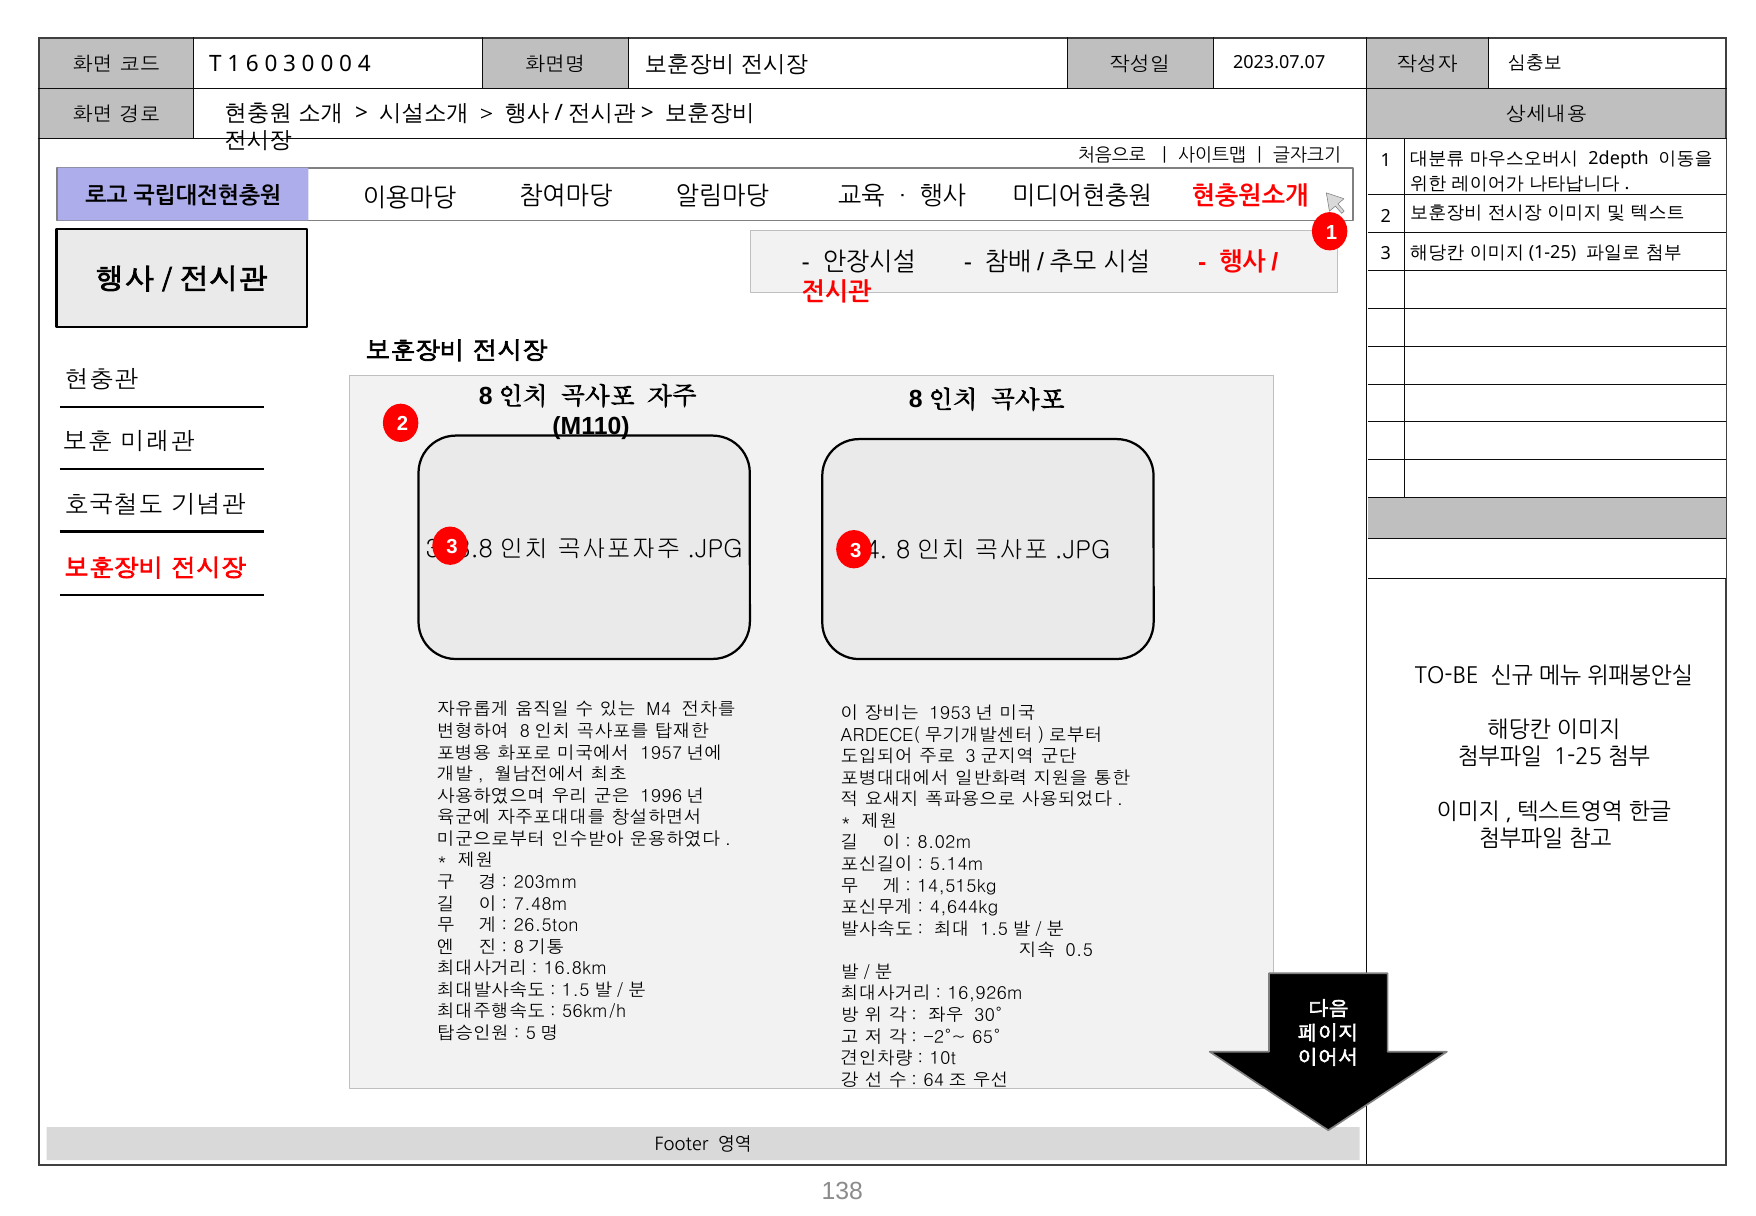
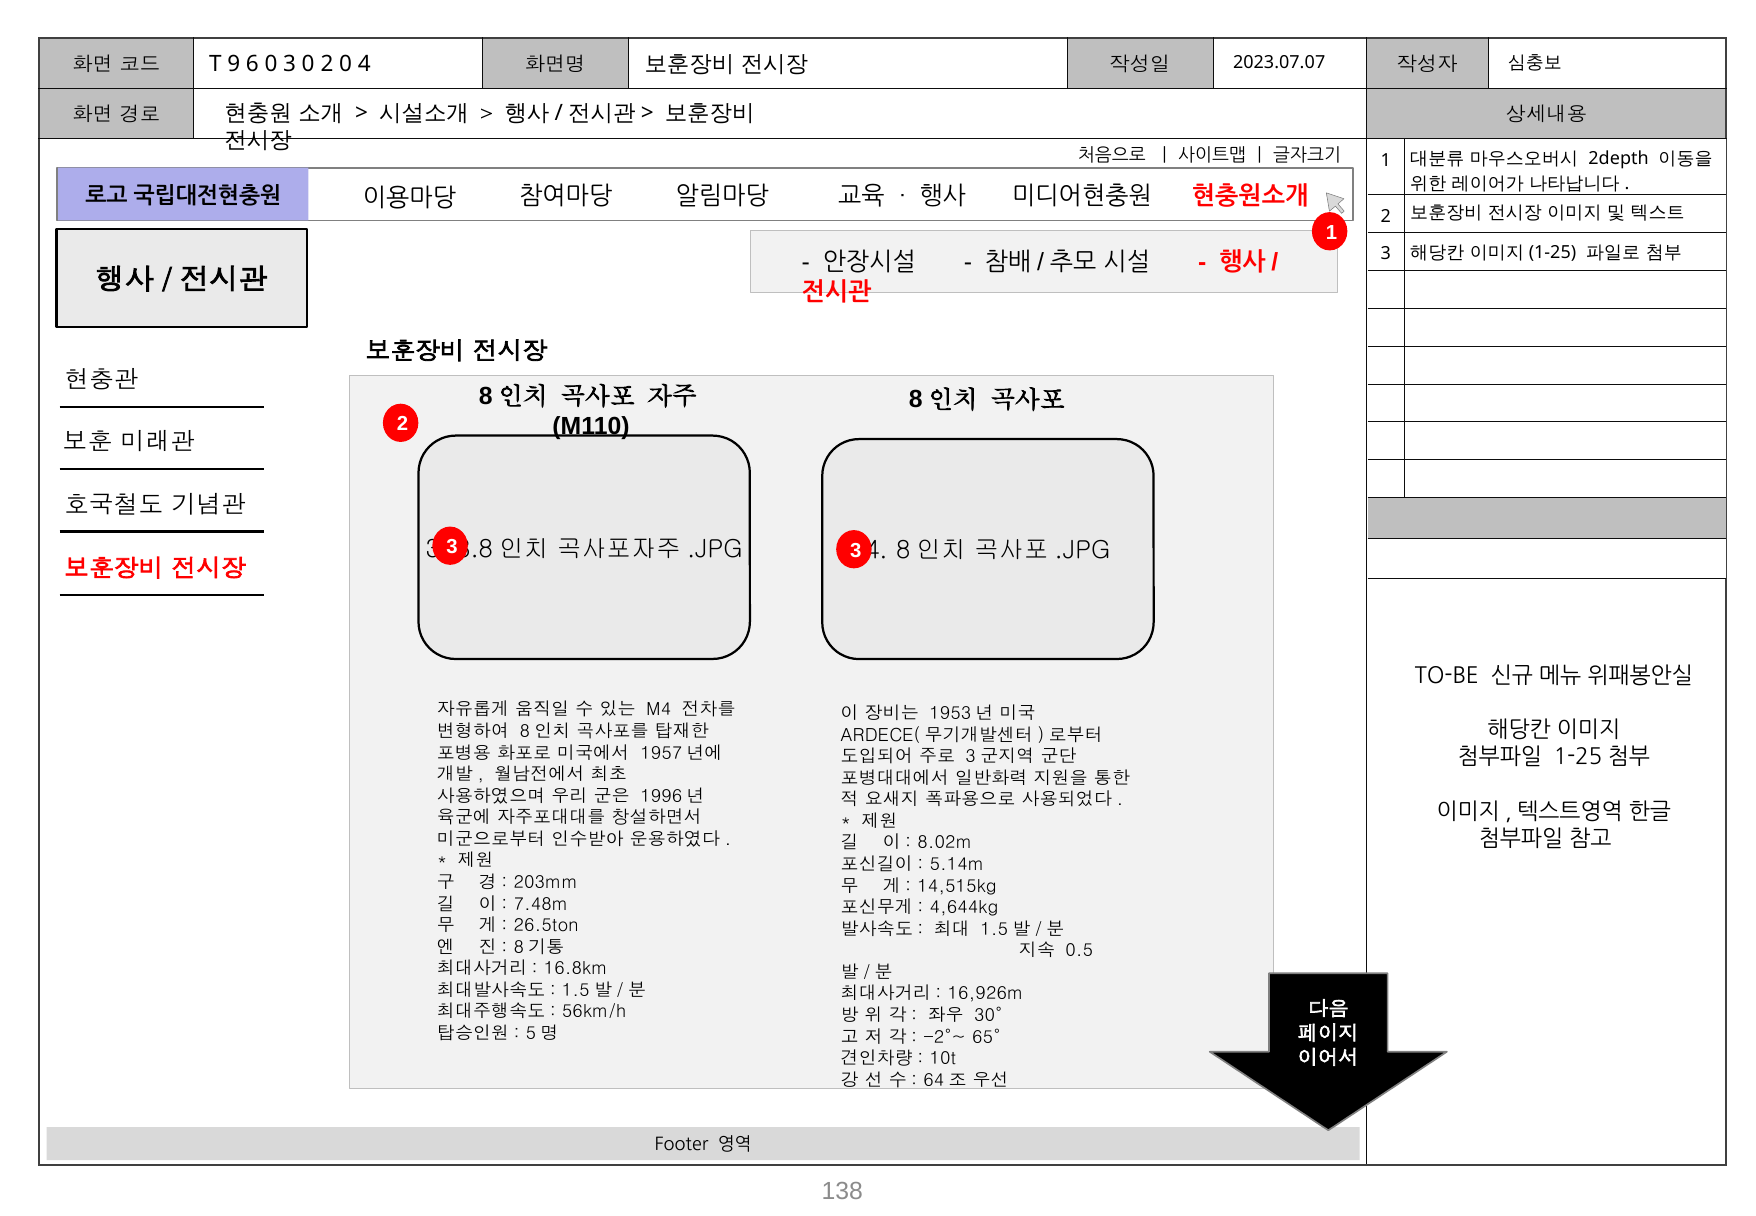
T 1: 1 -> 9
3 0 0: 0 -> 2
